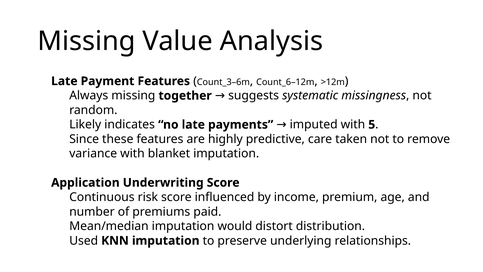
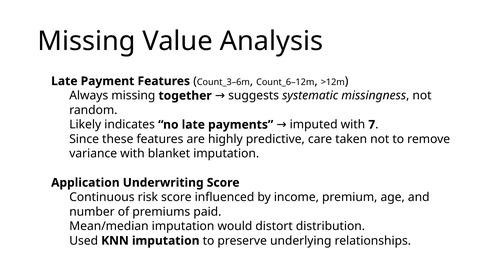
5: 5 -> 7
